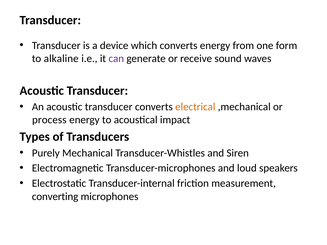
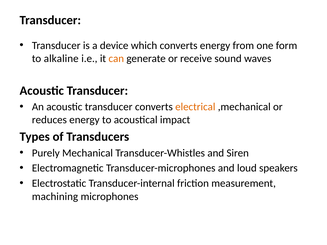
can colour: purple -> orange
process: process -> reduces
converting: converting -> machining
